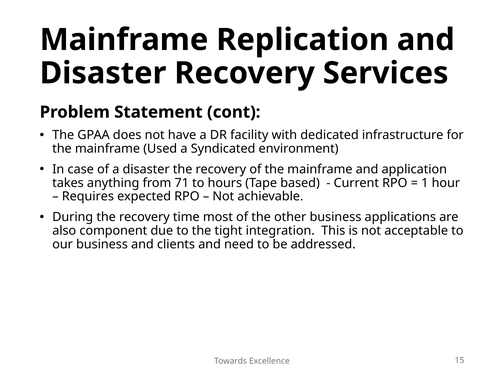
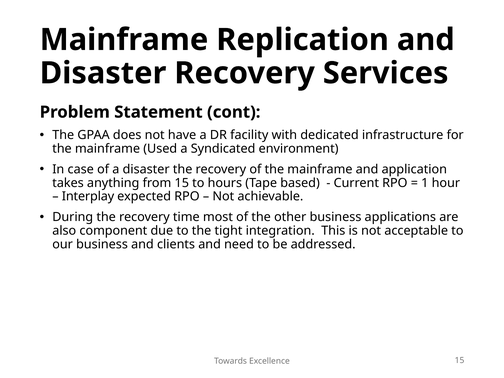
from 71: 71 -> 15
Requires: Requires -> Interplay
